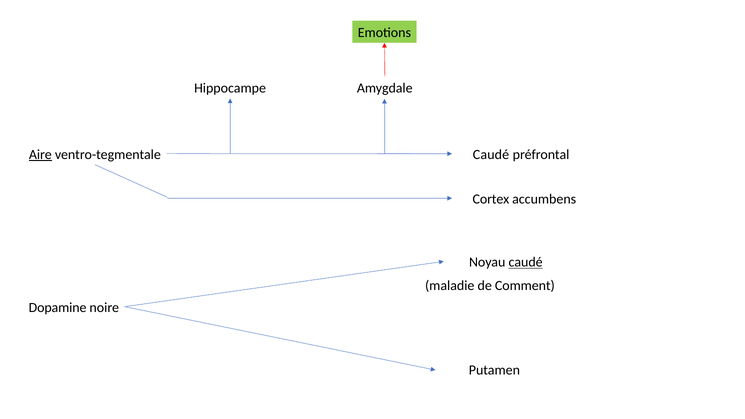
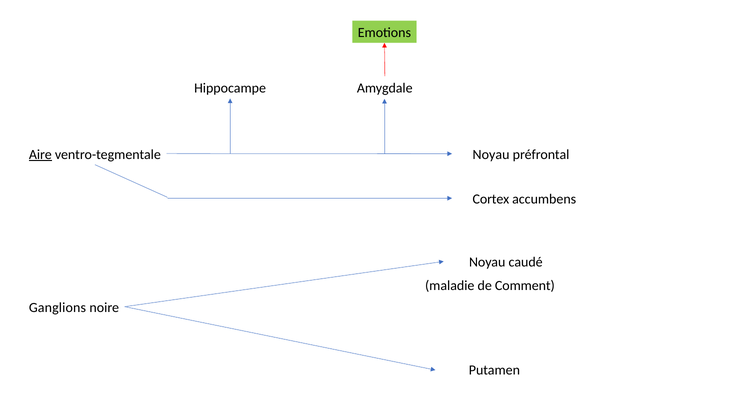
ventro-tegmentale Caudé: Caudé -> Noyau
caudé at (526, 262) underline: present -> none
Dopamine: Dopamine -> Ganglions
